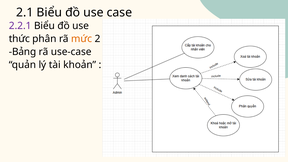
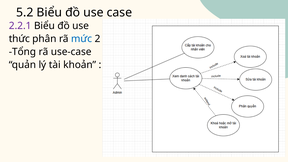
2.1: 2.1 -> 5.2
mức colour: orange -> blue
Bảng: Bảng -> Tổng
